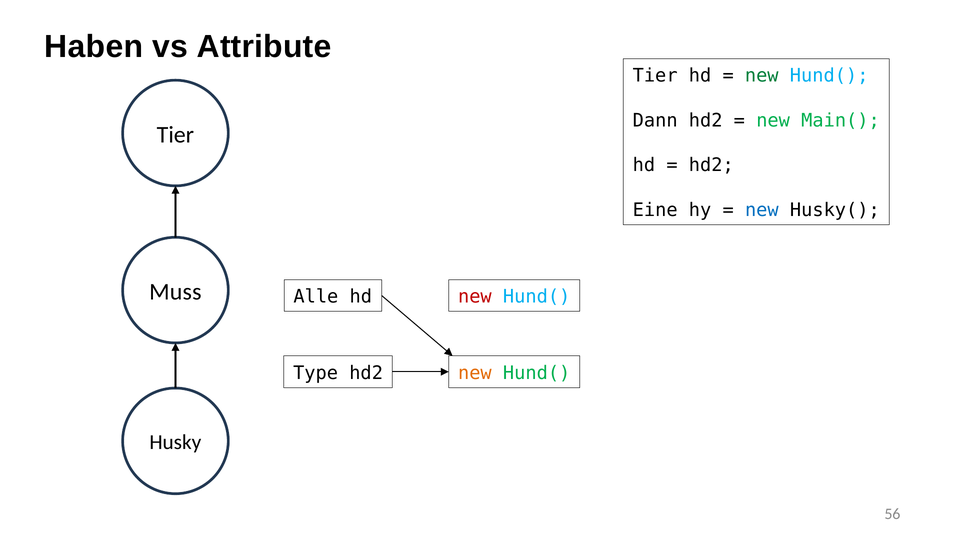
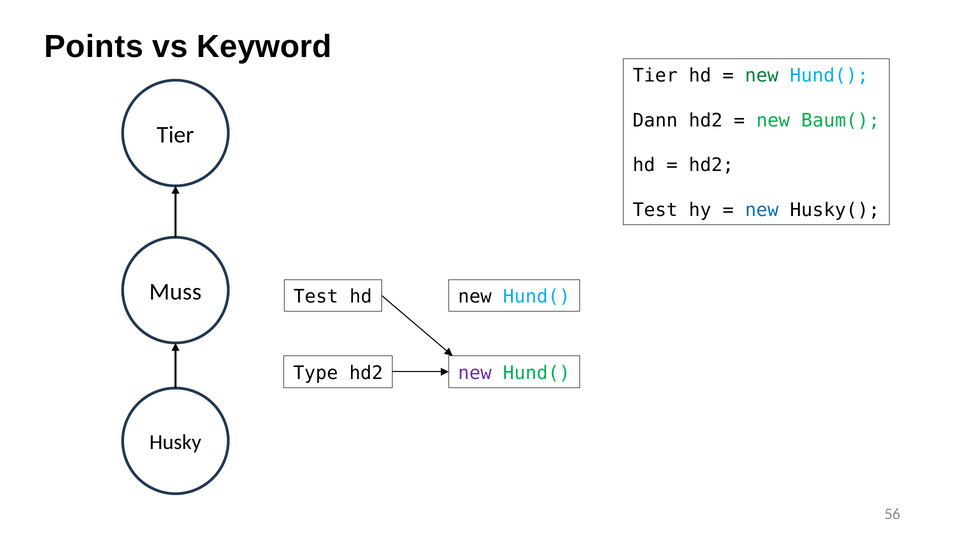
Haben: Haben -> Points
Attribute: Attribute -> Keyword
Main(: Main( -> Baum(
Eine at (655, 210): Eine -> Test
Alle at (316, 297): Alle -> Test
new at (475, 297) colour: red -> black
new at (475, 373) colour: orange -> purple
